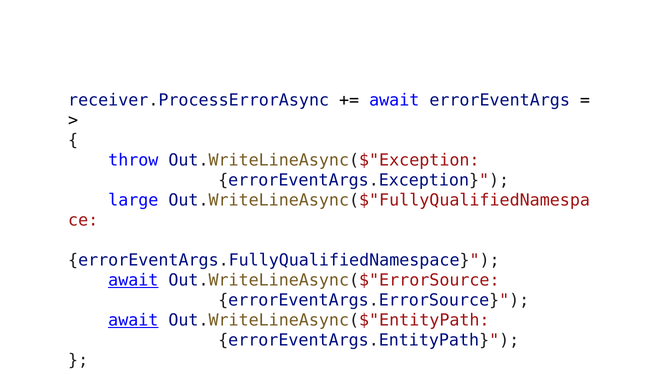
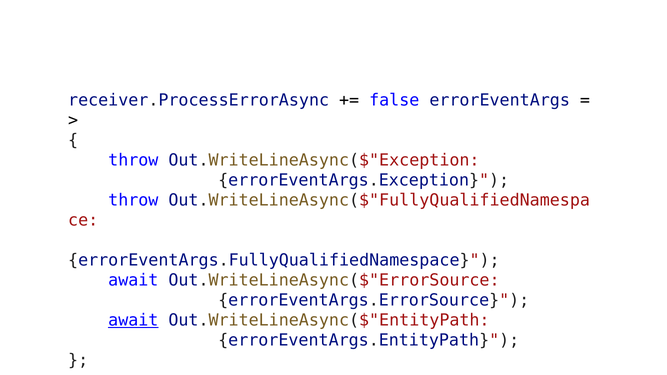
await at (394, 100): await -> false
large at (133, 200): large -> throw
await at (133, 280) underline: present -> none
